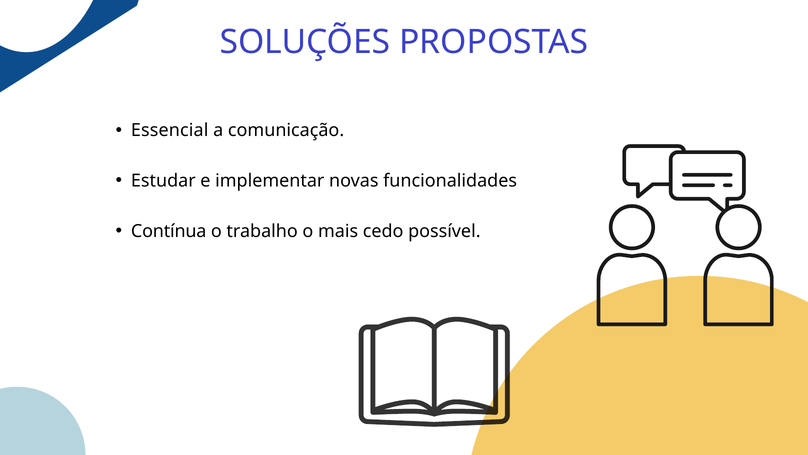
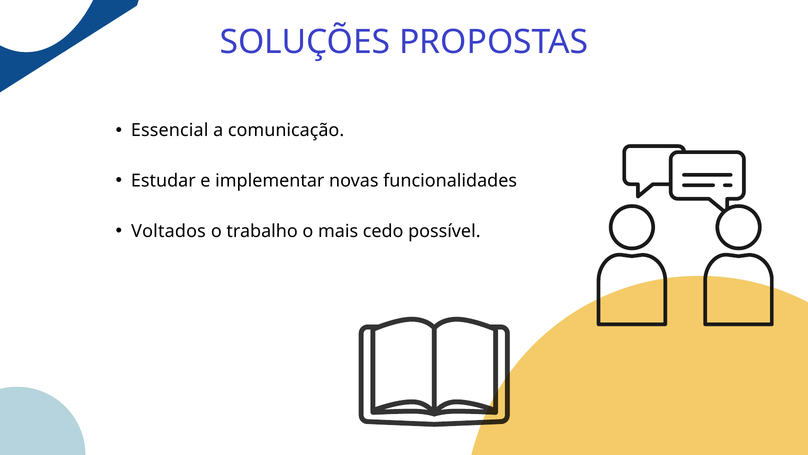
Contínua: Contínua -> Voltados
